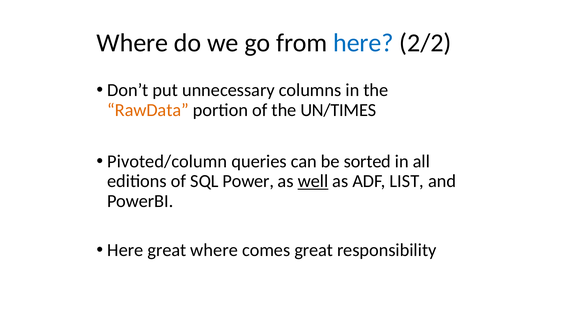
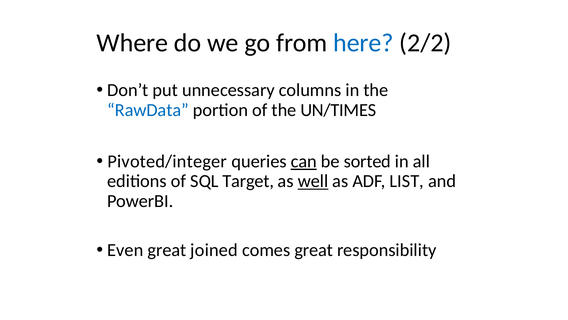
RawData colour: orange -> blue
Pivoted/column: Pivoted/column -> Pivoted/integer
can underline: none -> present
Power: Power -> Target
Here at (125, 250): Here -> Even
great where: where -> joined
